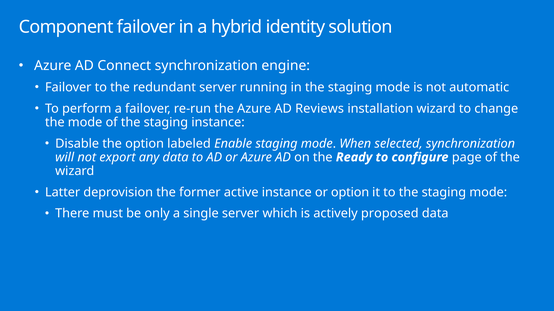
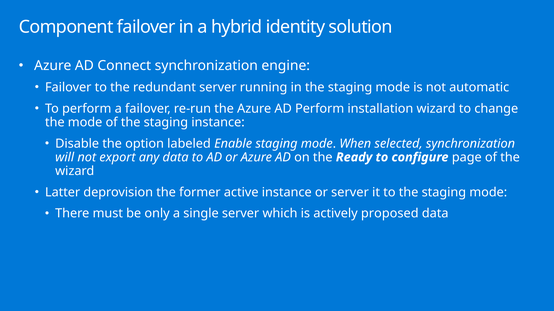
AD Reviews: Reviews -> Perform
or option: option -> server
